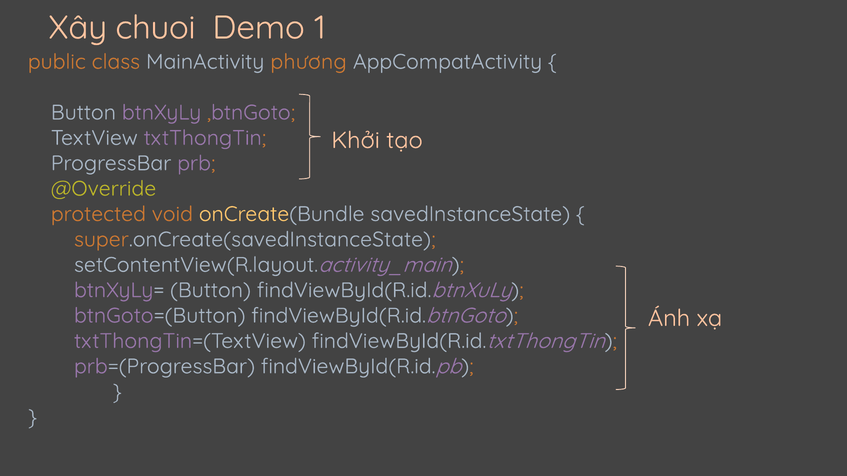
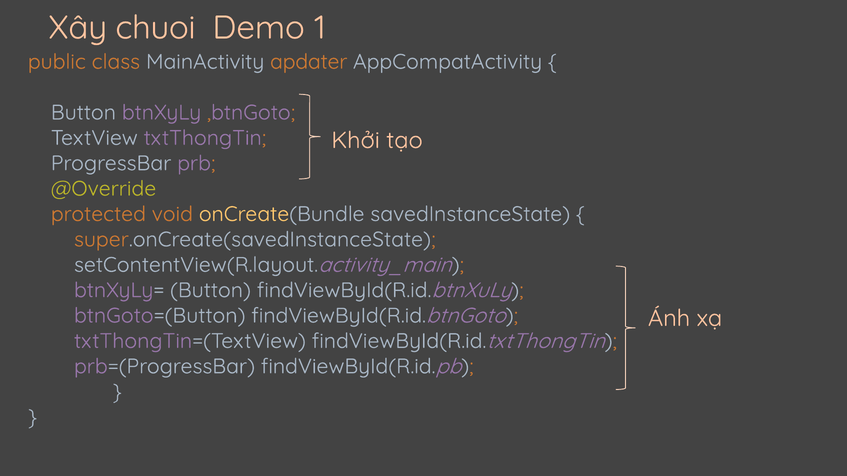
phương: phương -> apdater
